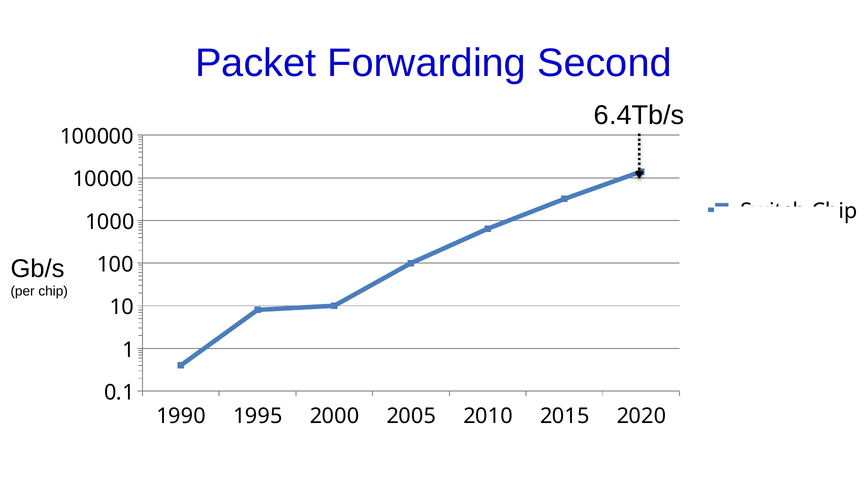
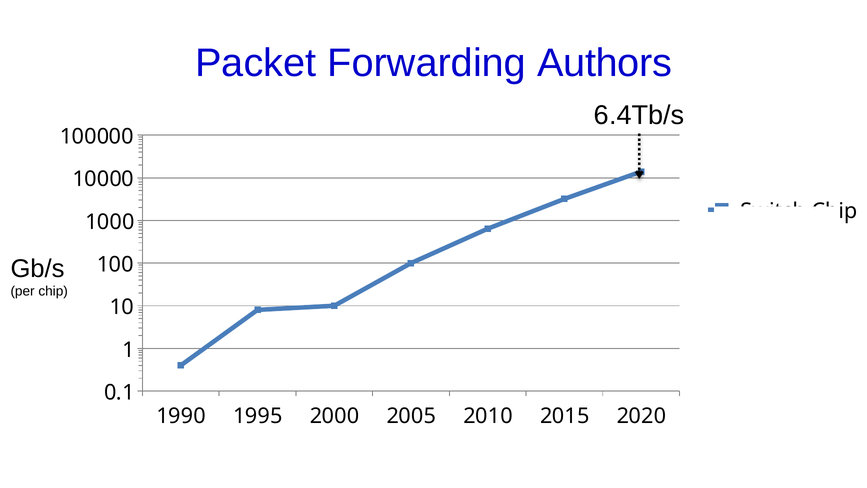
Second: Second -> Authors
